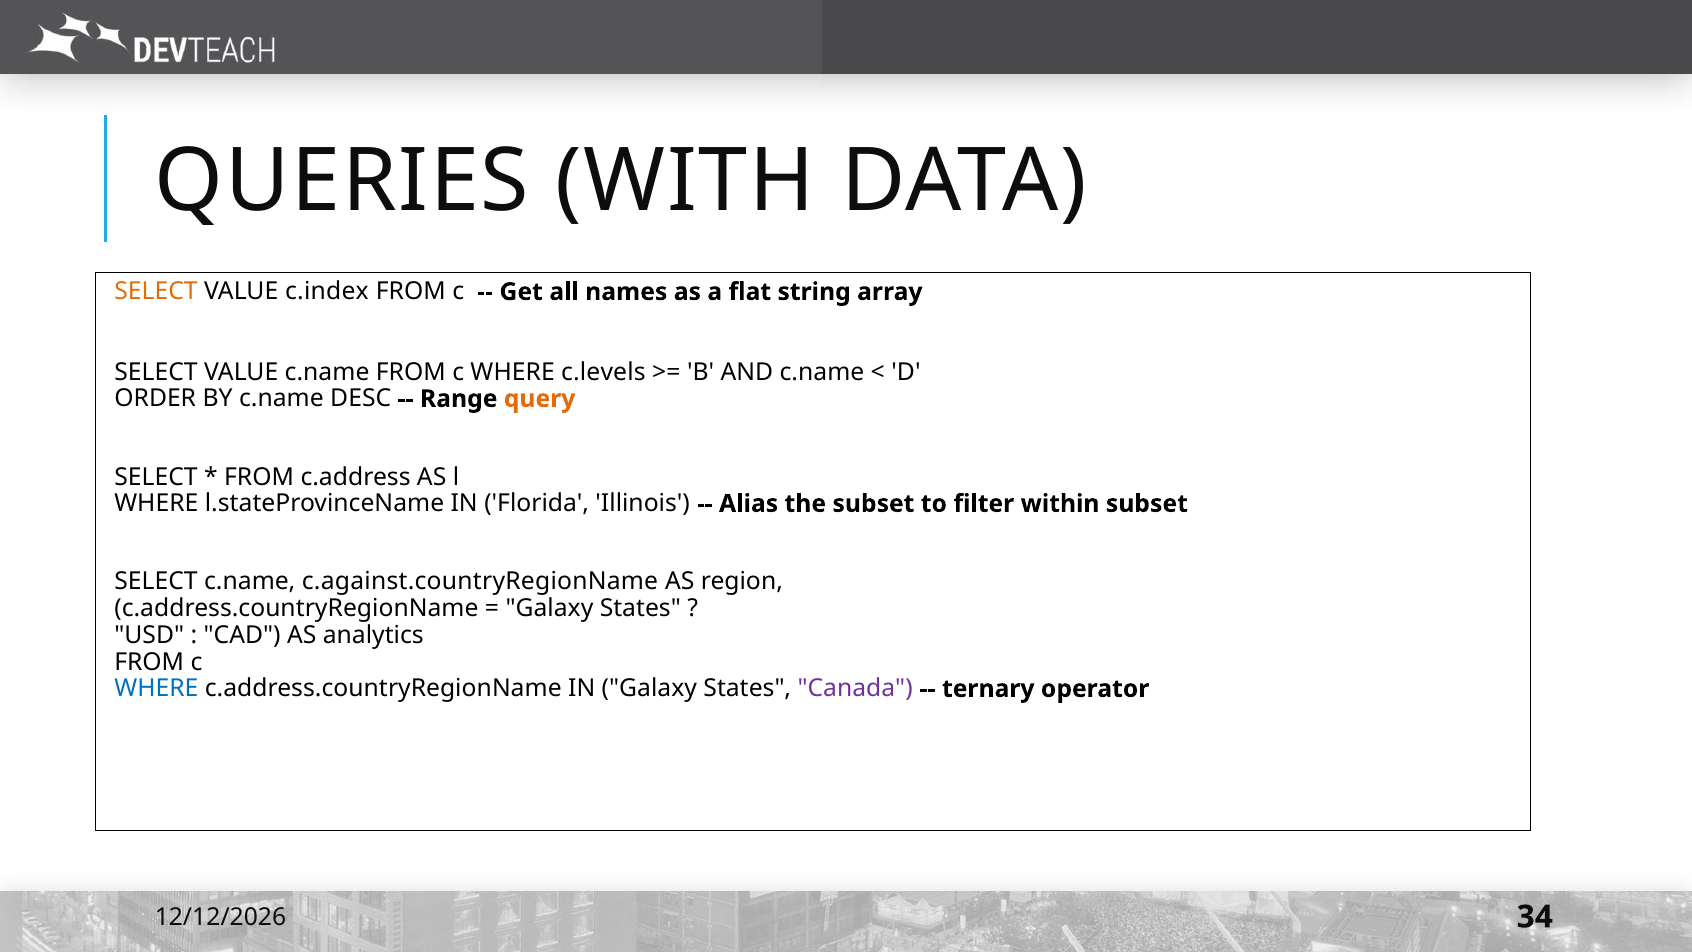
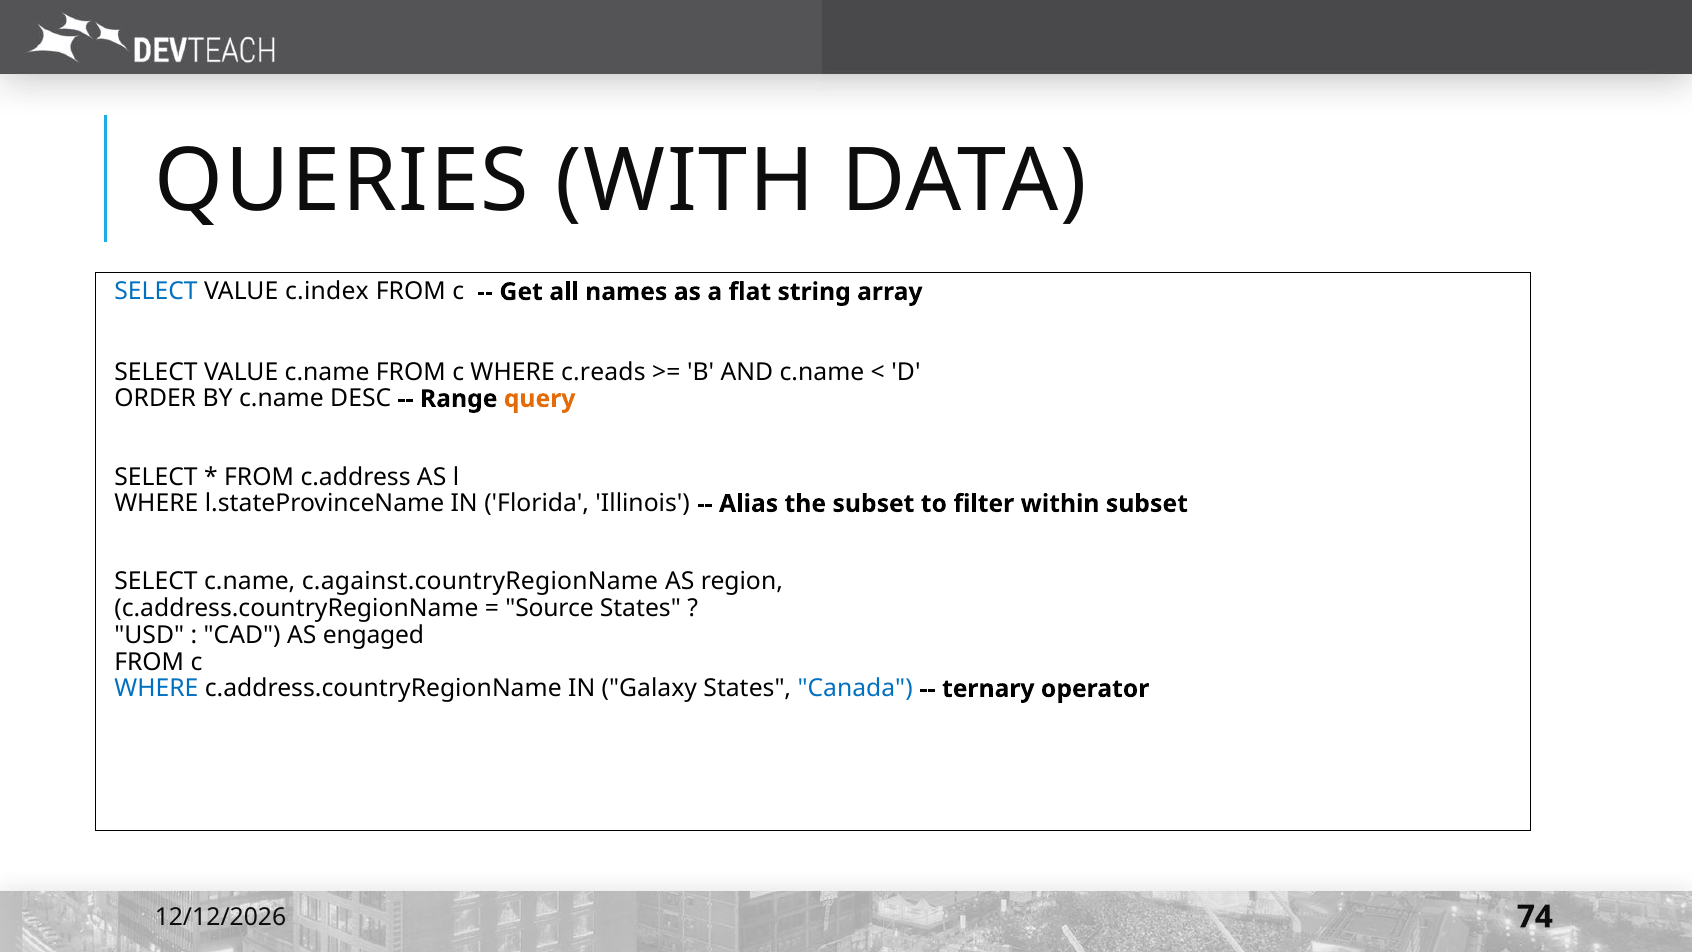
SELECT at (156, 292) colour: orange -> blue
c.levels: c.levels -> c.reads
Galaxy at (549, 608): Galaxy -> Source
analytics: analytics -> engaged
Canada colour: purple -> blue
34: 34 -> 74
